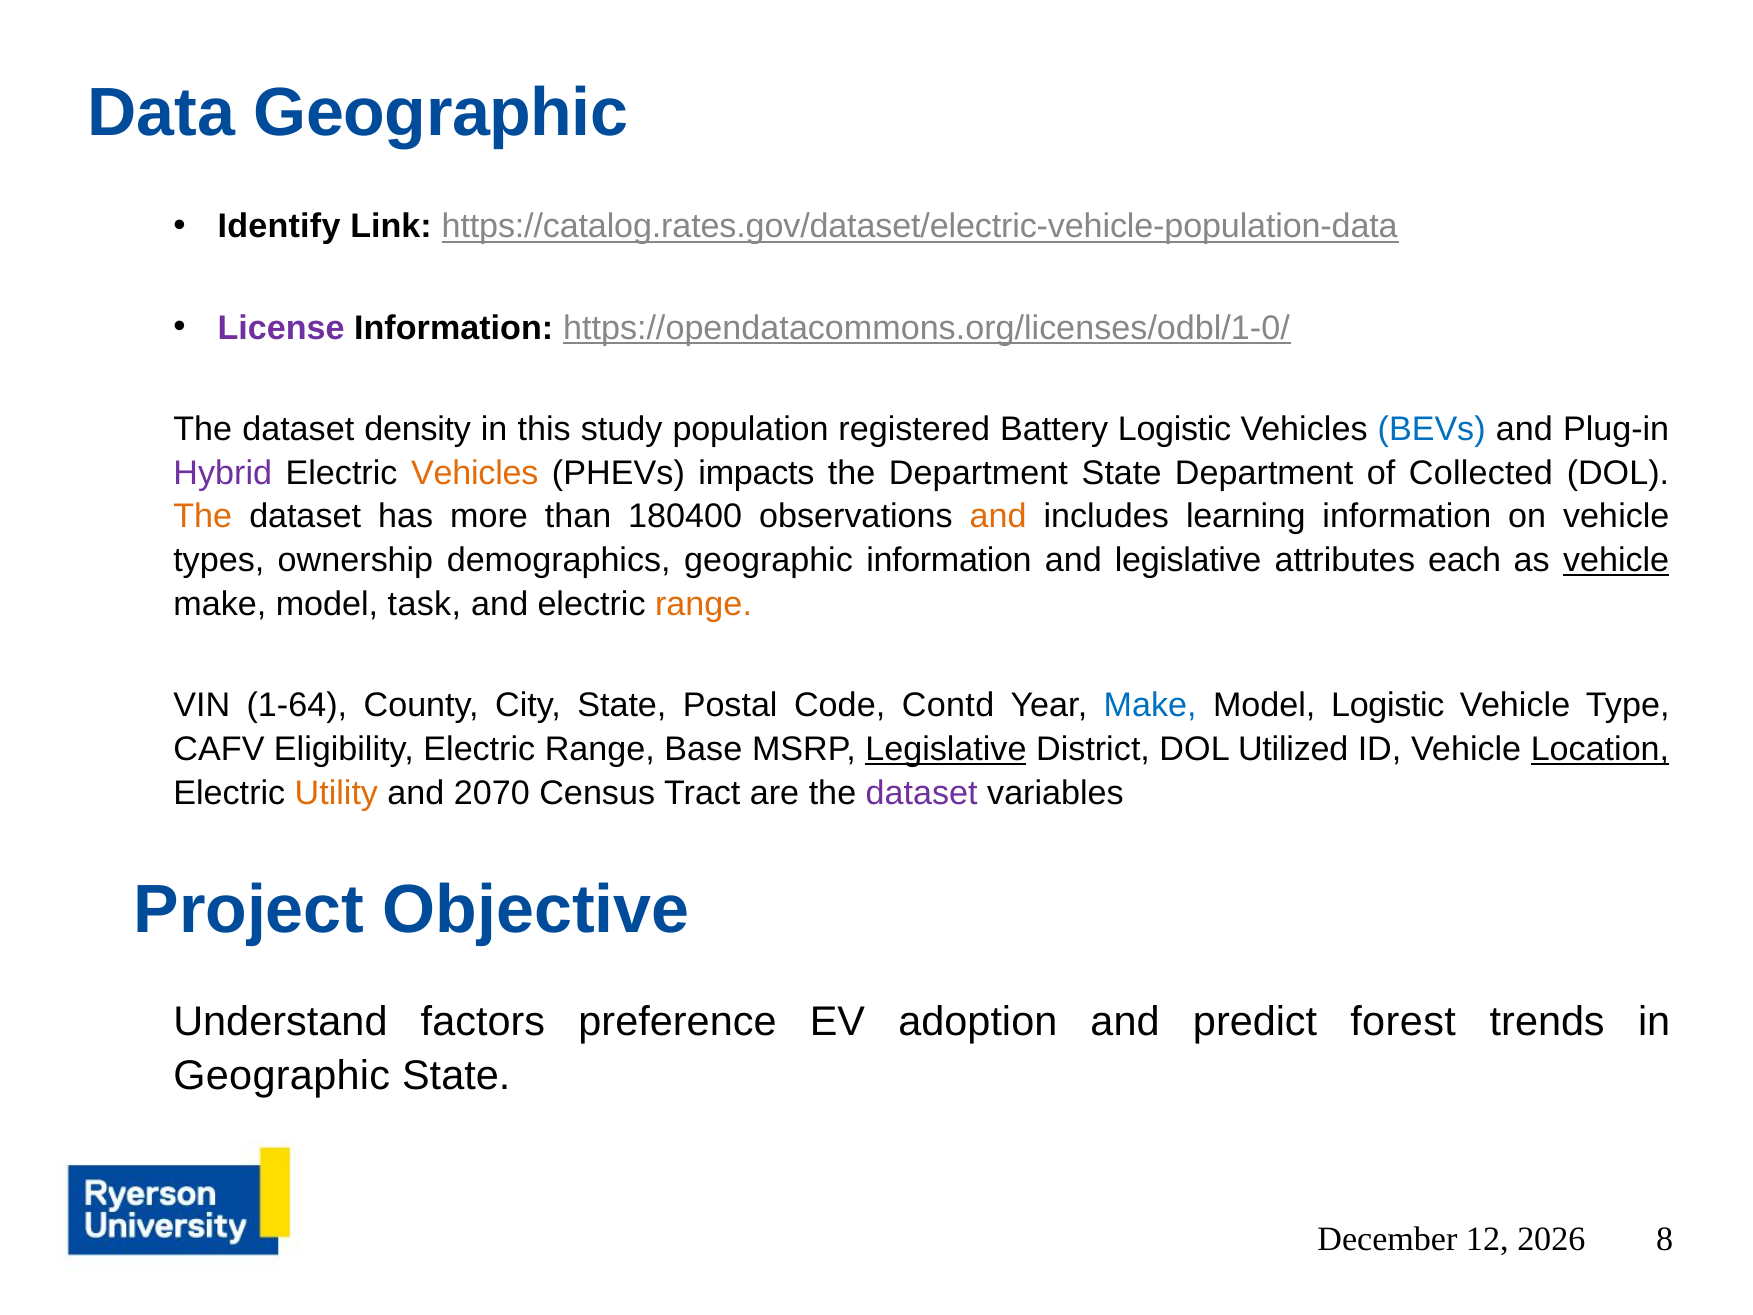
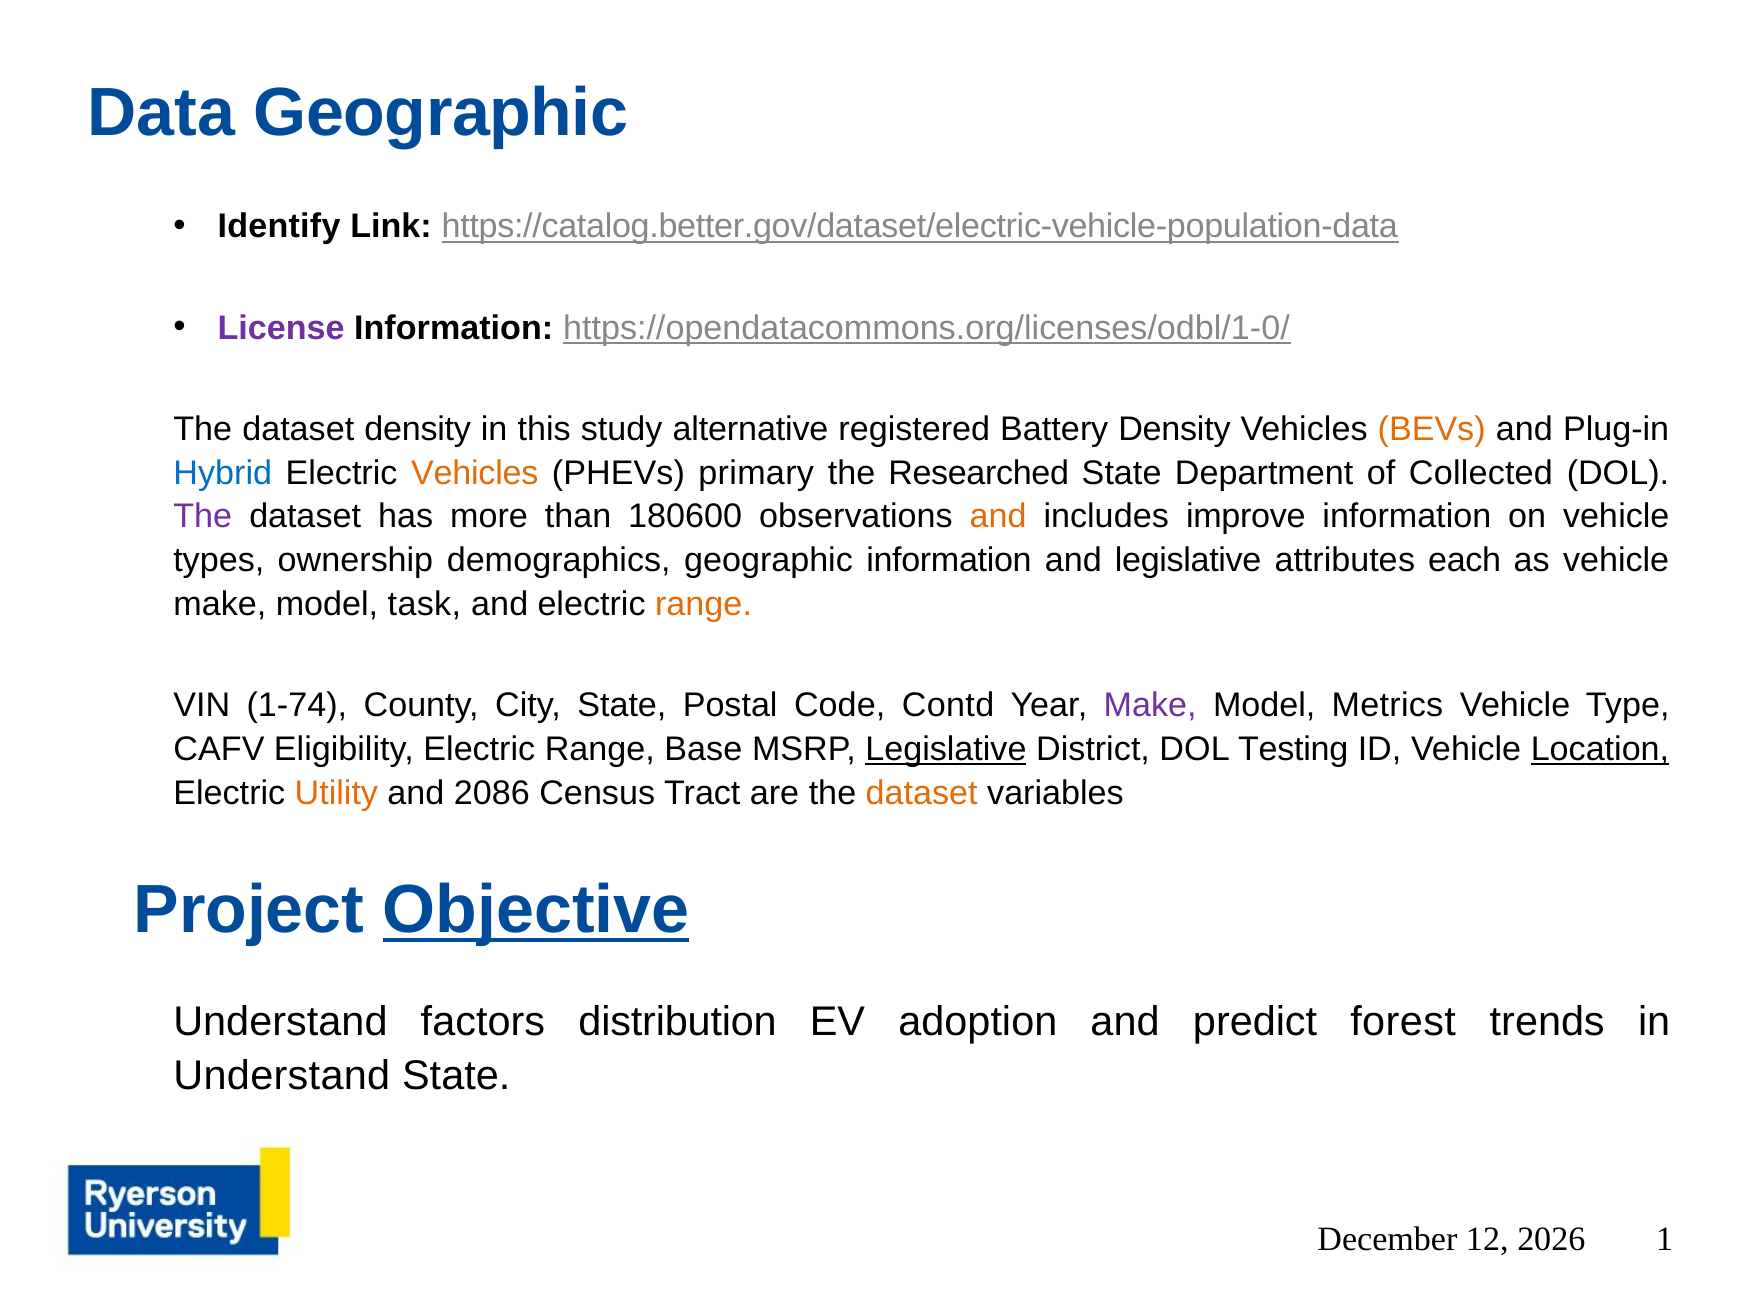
https://catalog.rates.gov/dataset/electric-vehicle-population-data: https://catalog.rates.gov/dataset/electric-vehicle-population-data -> https://catalog.better.gov/dataset/electric-vehicle-population-data
population: population -> alternative
Battery Logistic: Logistic -> Density
BEVs colour: blue -> orange
Hybrid colour: purple -> blue
impacts: impacts -> primary
the Department: Department -> Researched
The at (203, 517) colour: orange -> purple
180400: 180400 -> 180600
learning: learning -> improve
vehicle at (1616, 560) underline: present -> none
1-64: 1-64 -> 1-74
Make at (1150, 705) colour: blue -> purple
Model Logistic: Logistic -> Metrics
Utilized: Utilized -> Testing
2070: 2070 -> 2086
dataset at (922, 793) colour: purple -> orange
Objective underline: none -> present
preference: preference -> distribution
Geographic at (282, 1075): Geographic -> Understand
8: 8 -> 1
